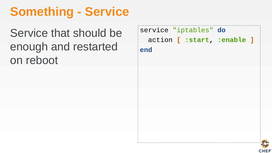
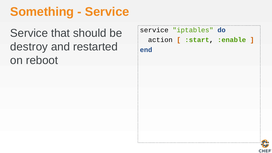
enough: enough -> destroy
